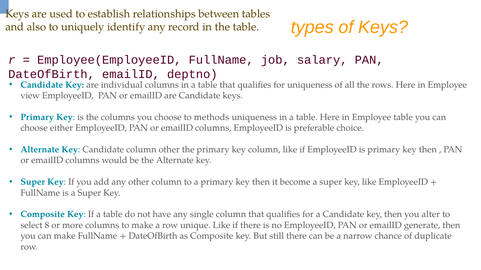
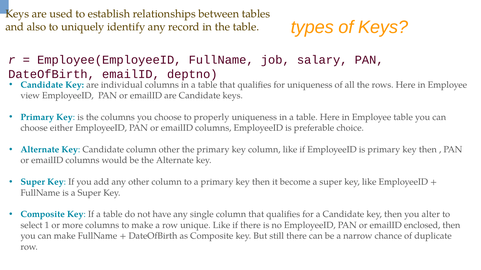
methods: methods -> properly
8: 8 -> 1
generate: generate -> enclosed
